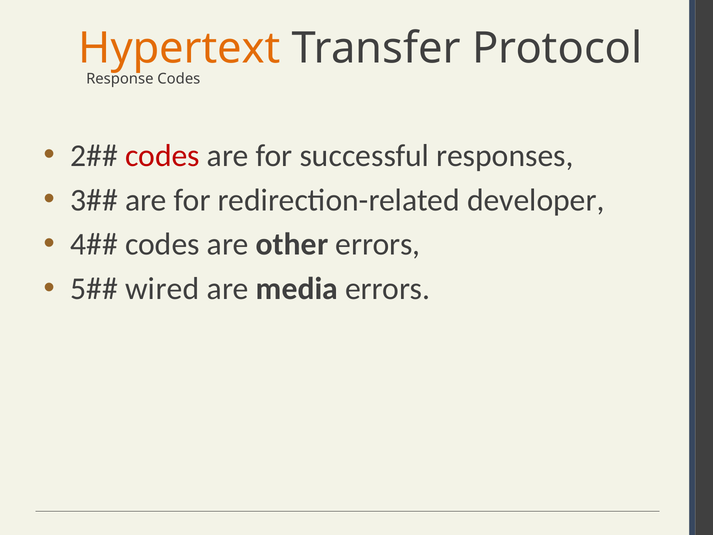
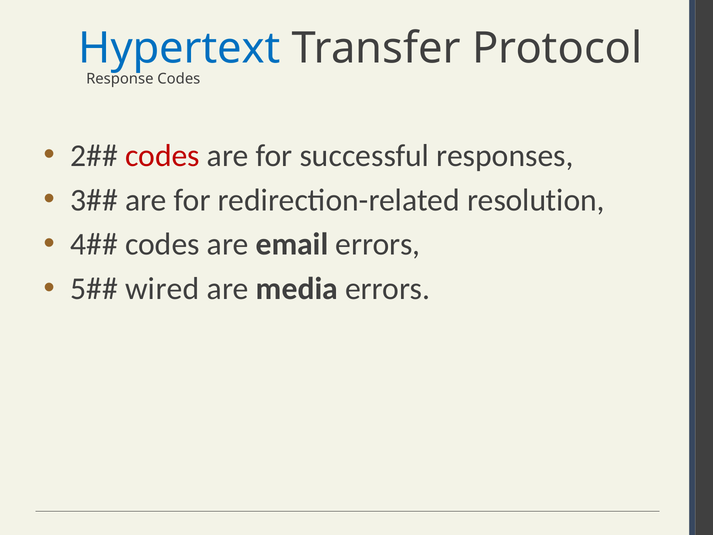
Hypertext colour: orange -> blue
developer: developer -> resolution
other: other -> email
